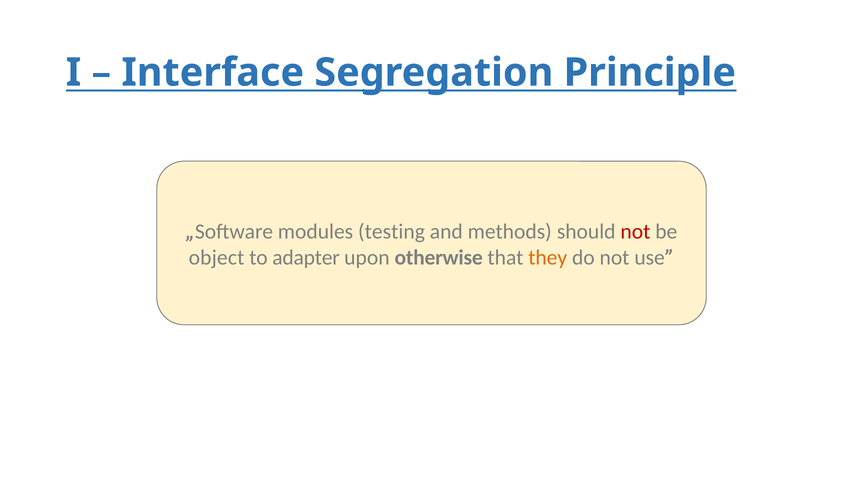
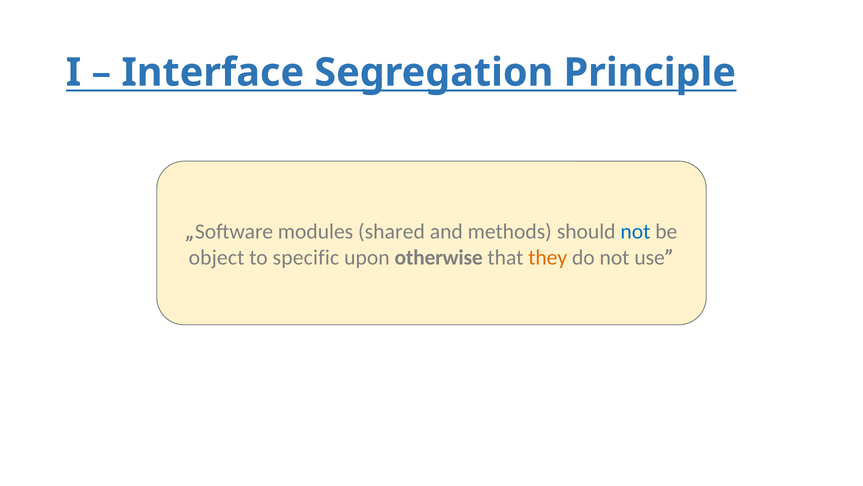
testing: testing -> shared
not at (635, 231) colour: red -> blue
adapter: adapter -> specific
